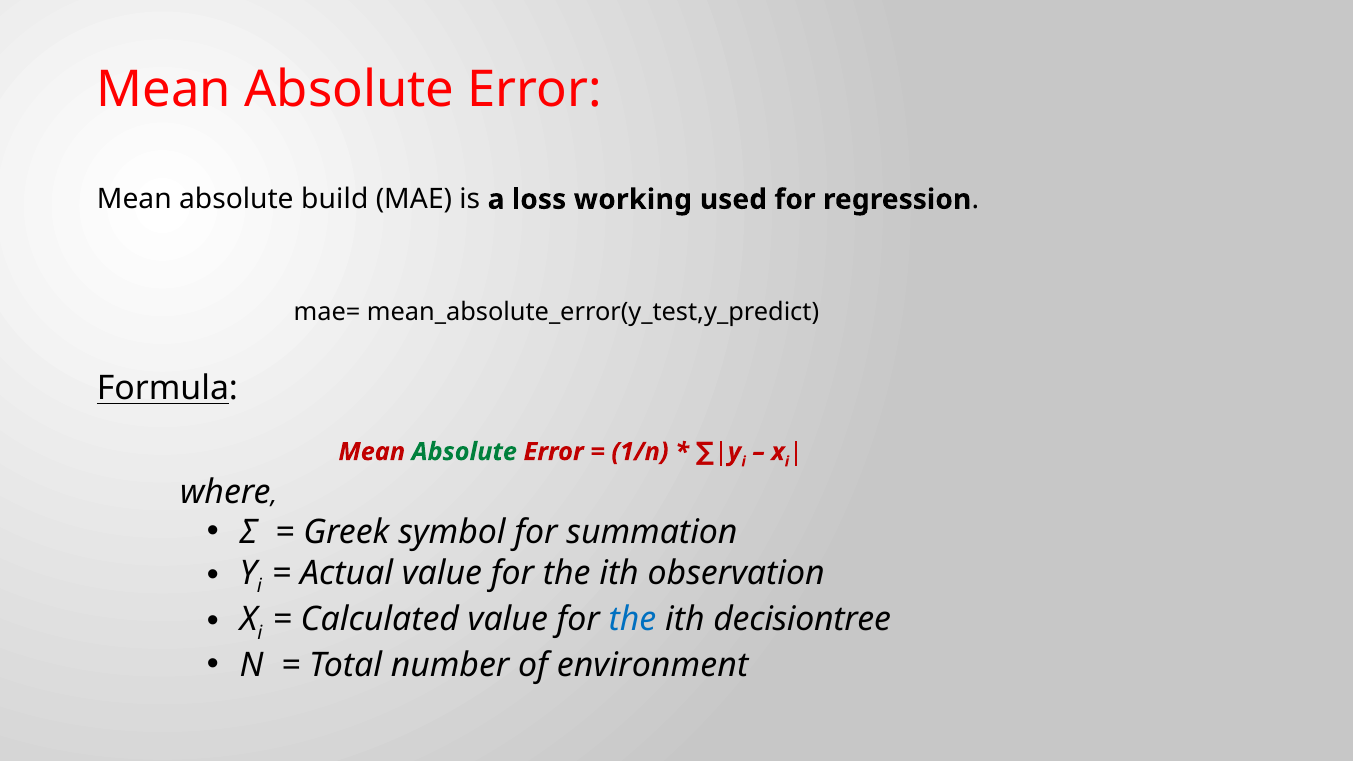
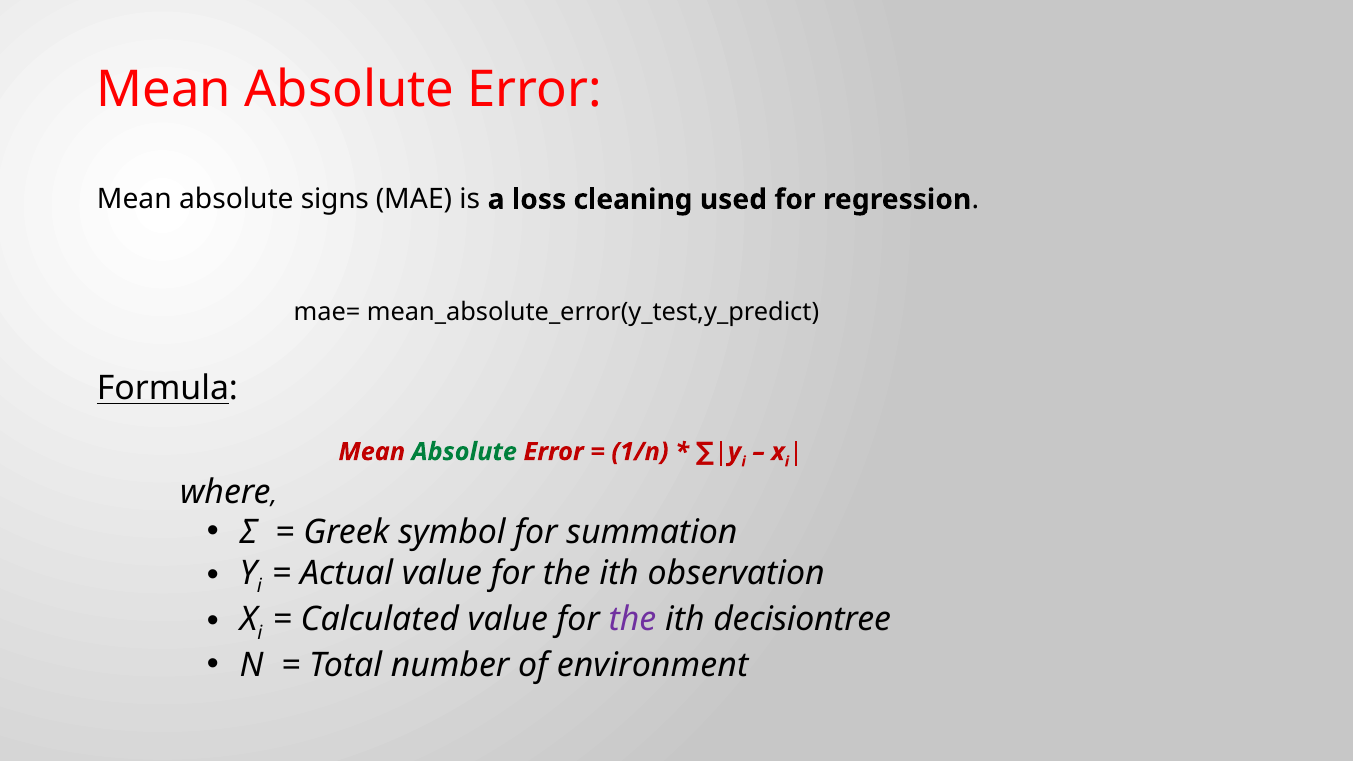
build: build -> signs
working: working -> cleaning
the at (632, 619) colour: blue -> purple
